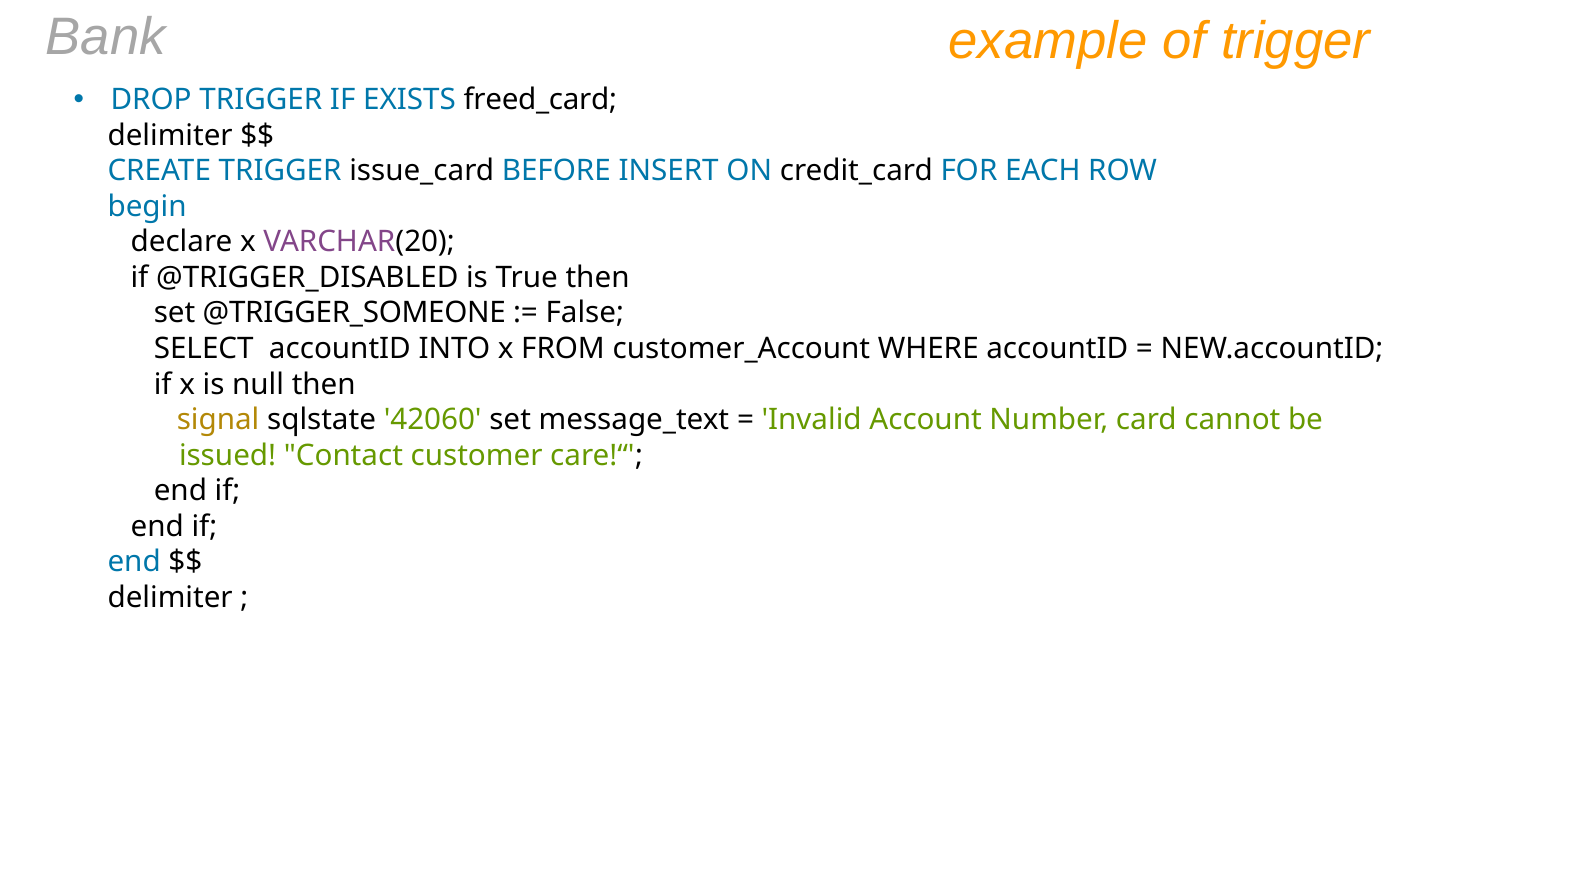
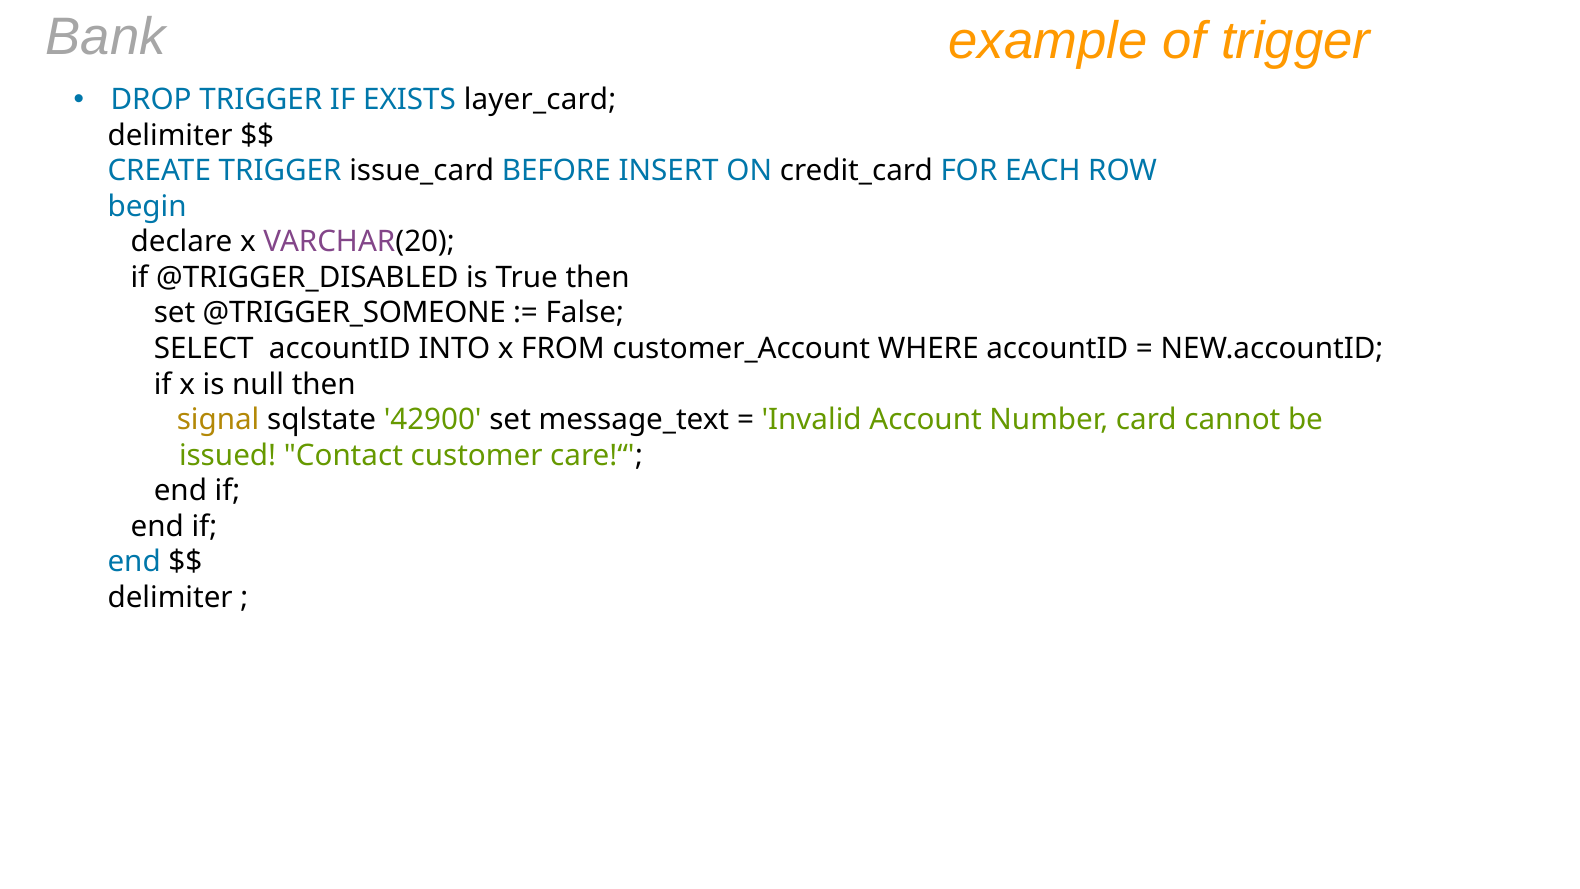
freed_card: freed_card -> layer_card
42060: 42060 -> 42900
